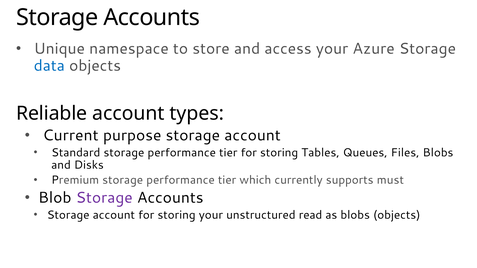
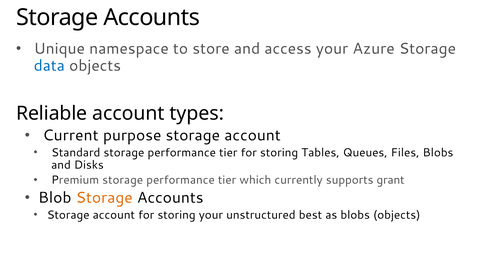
must: must -> grant
Storage at (104, 198) colour: purple -> orange
read: read -> best
